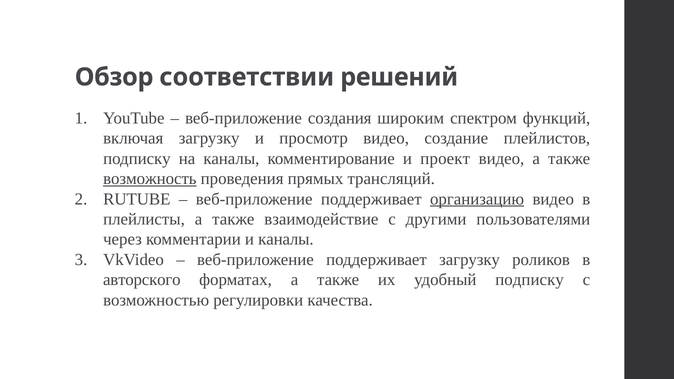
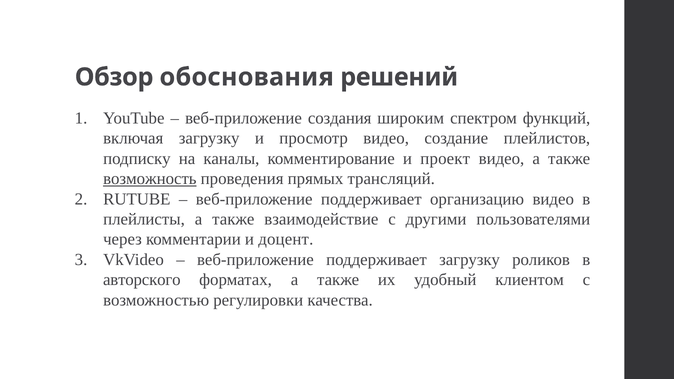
соответствии: соответствии -> обоснования
организацию underline: present -> none
и каналы: каналы -> доцент
удобный подписку: подписку -> клиентом
